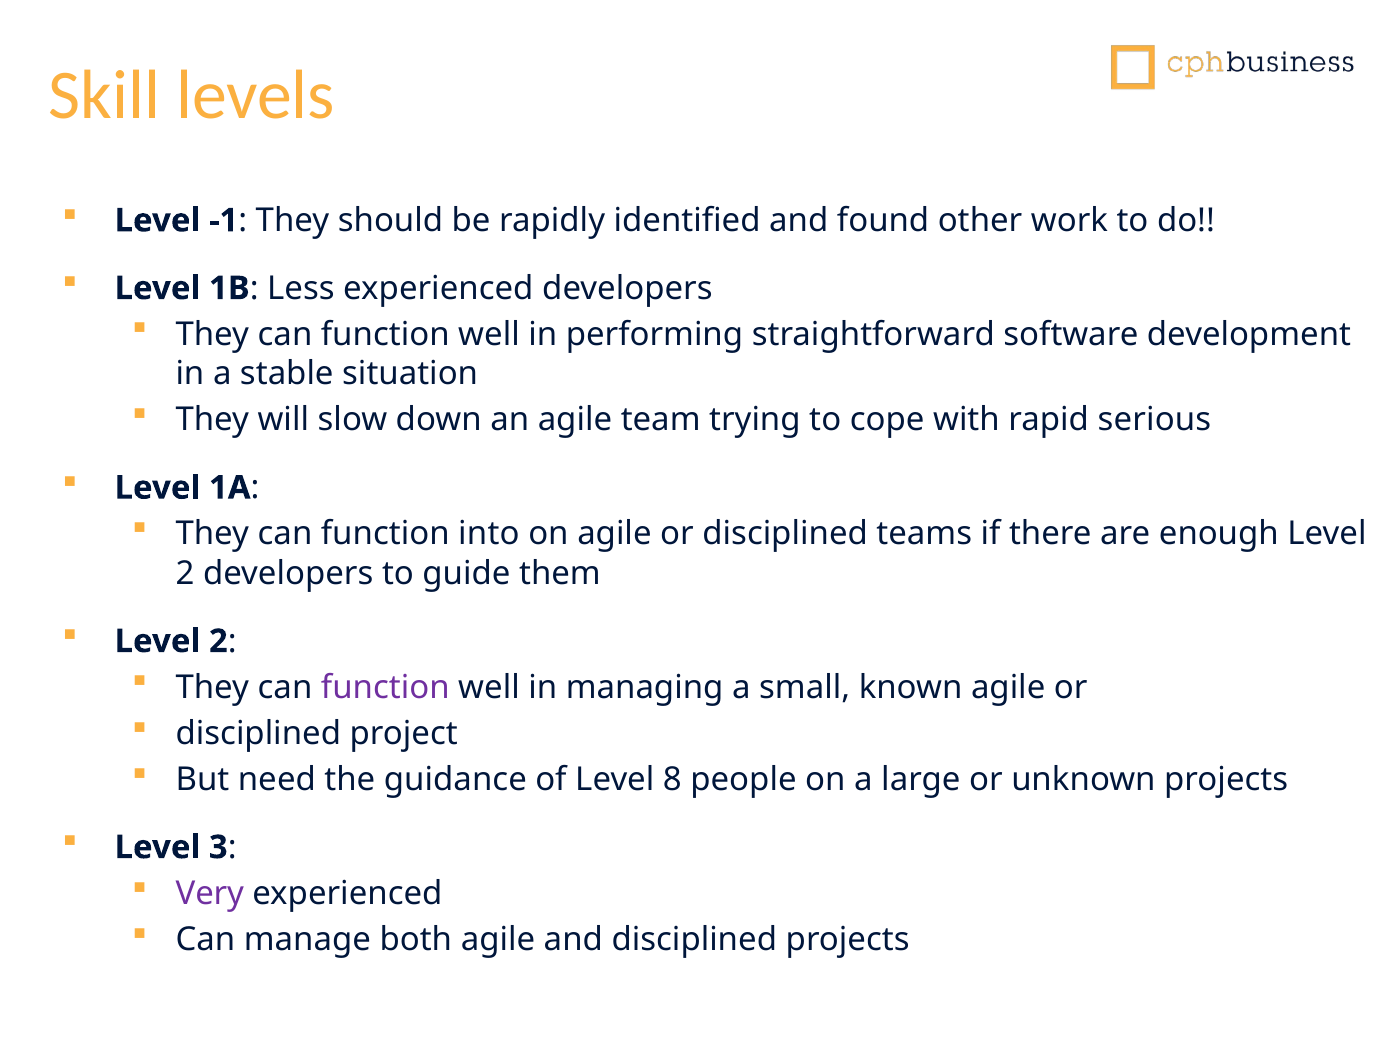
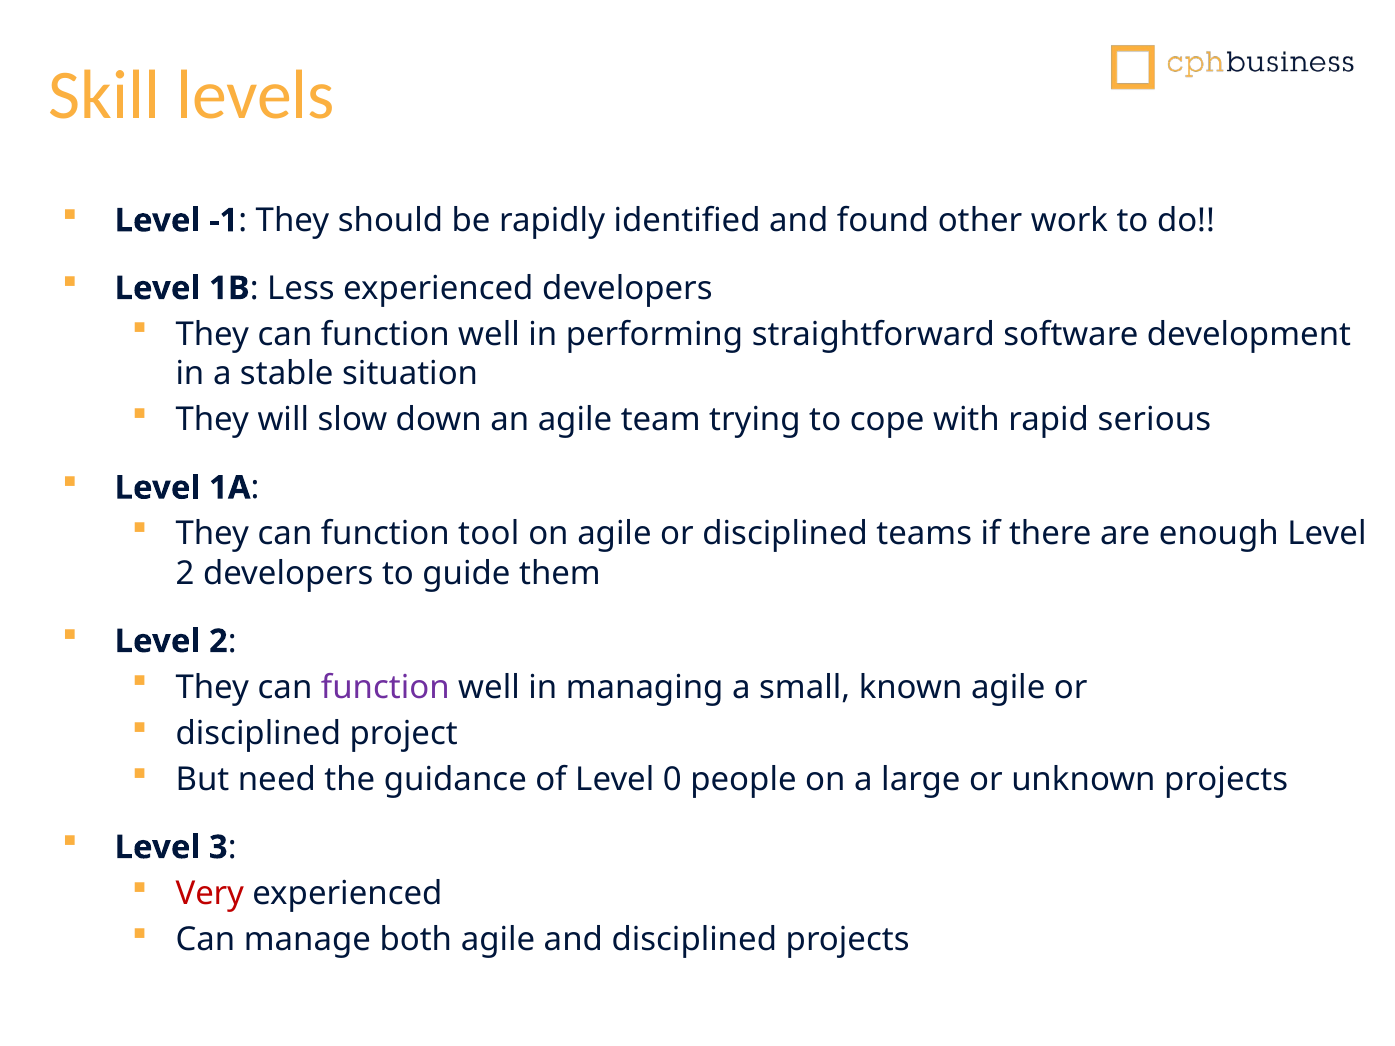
into: into -> tool
8: 8 -> 0
Very colour: purple -> red
